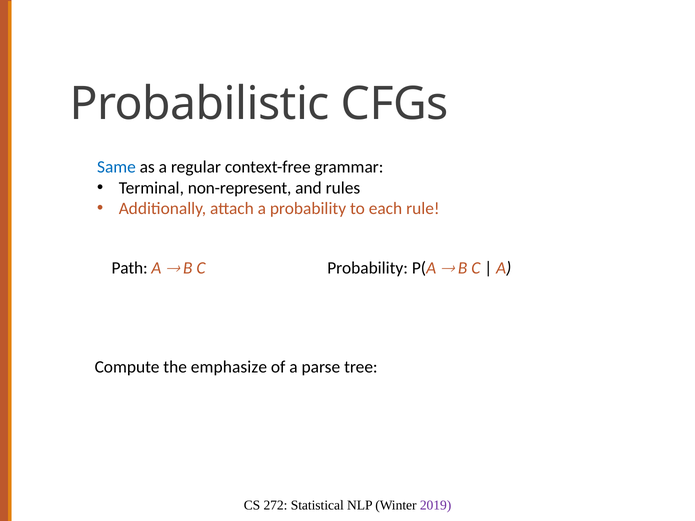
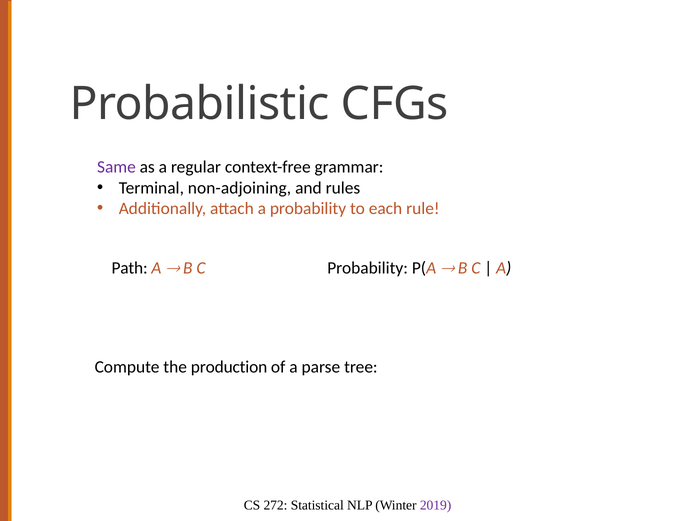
Same colour: blue -> purple
non-represent: non-represent -> non-adjoining
emphasize: emphasize -> production
